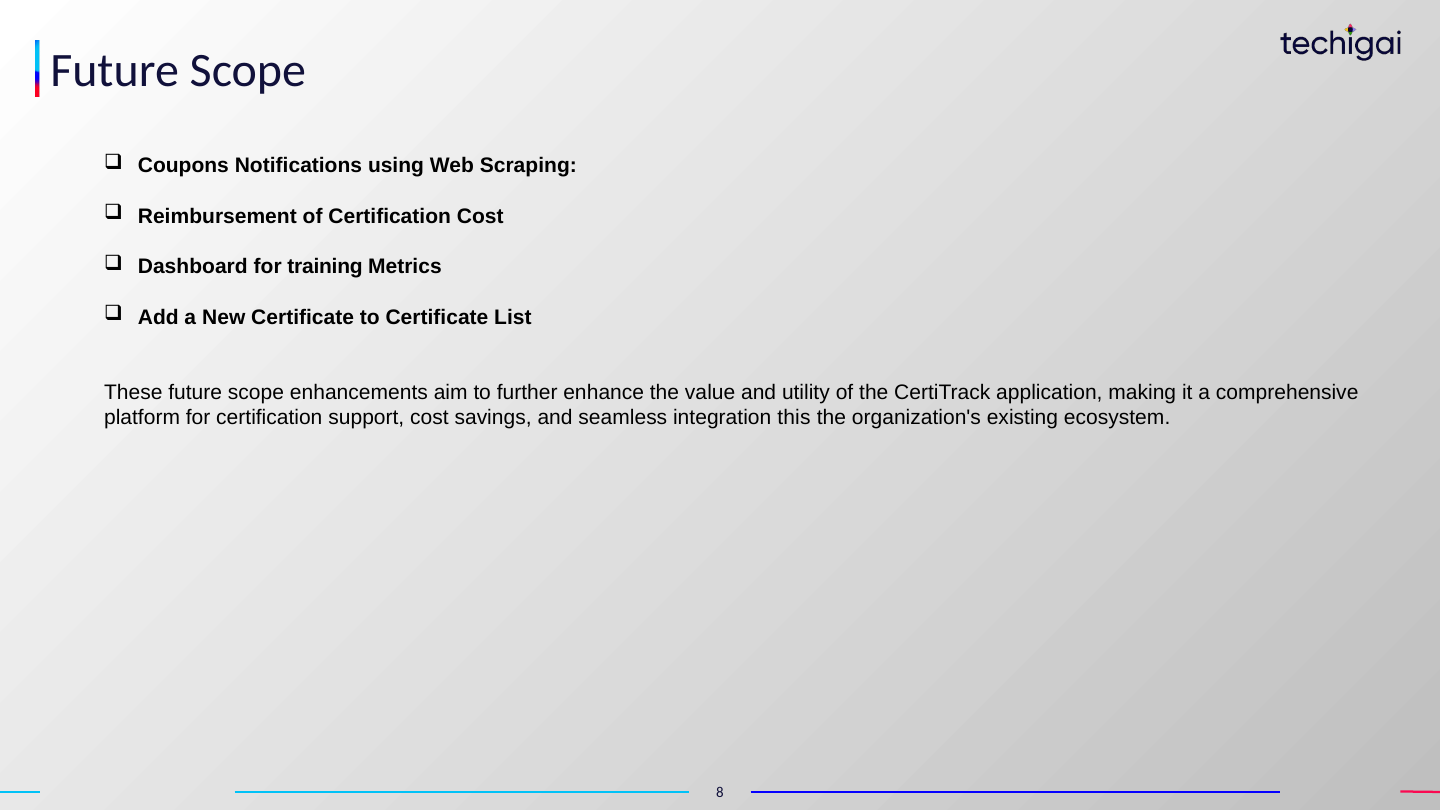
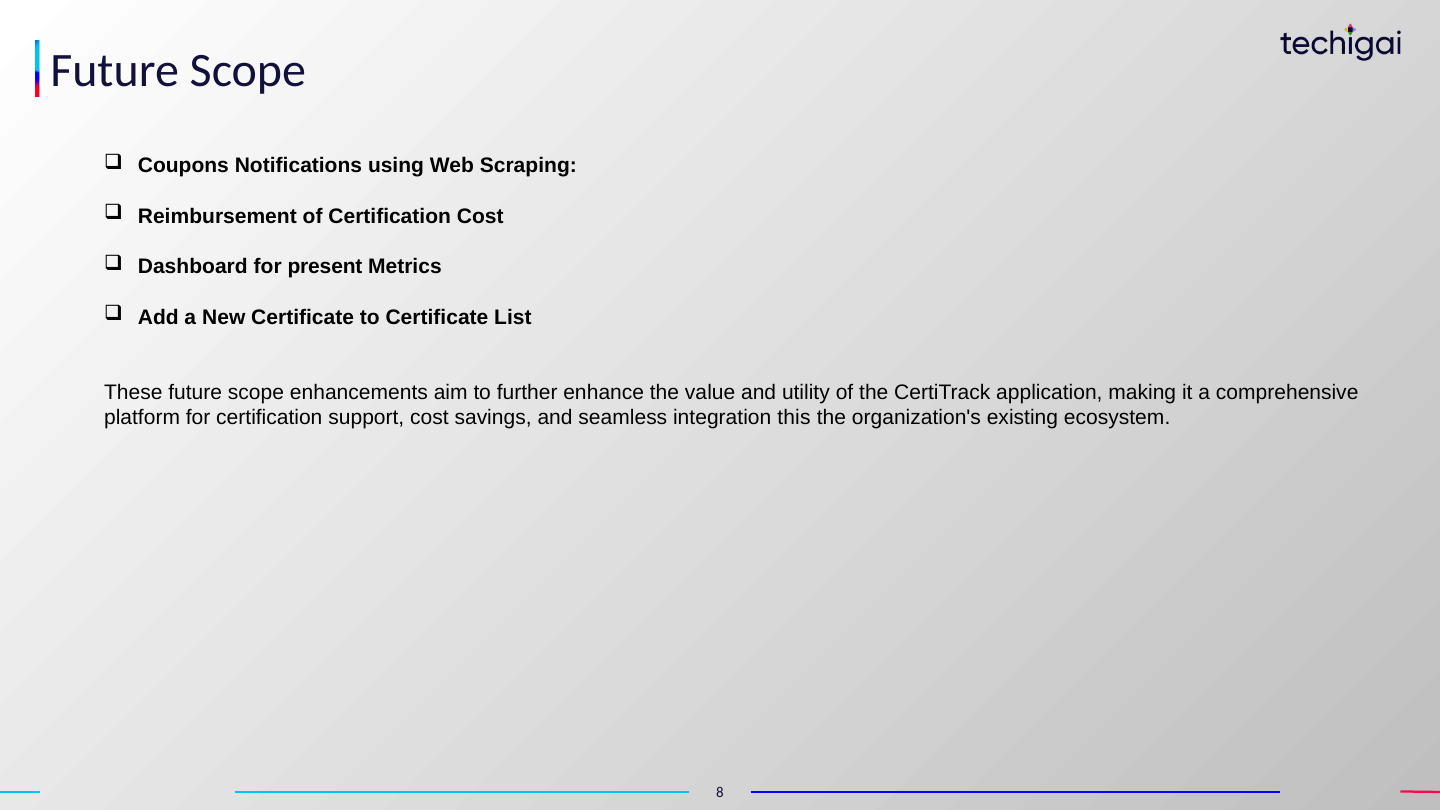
training: training -> present
